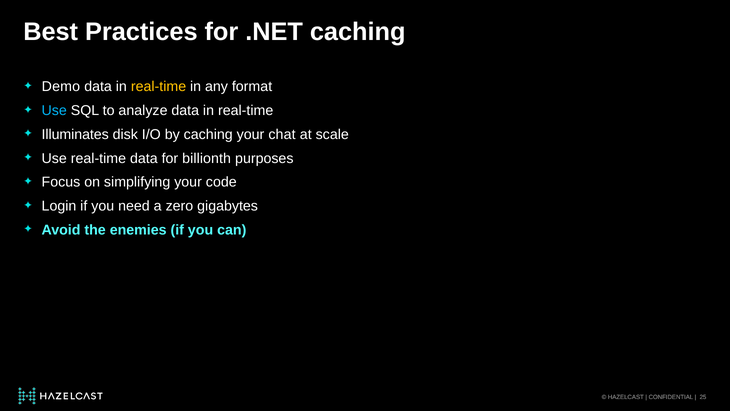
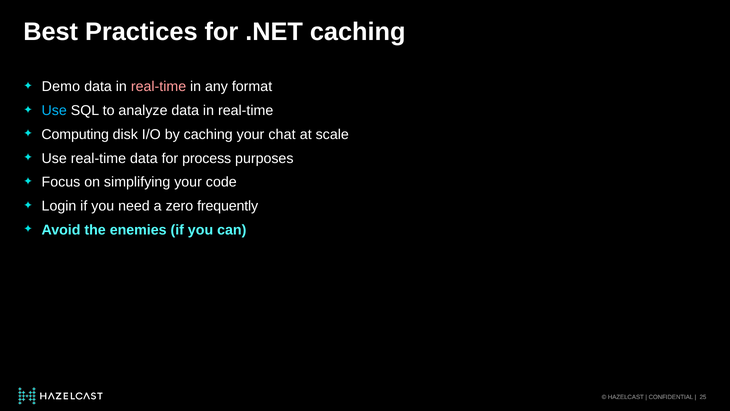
real-time at (159, 87) colour: yellow -> pink
Illuminates: Illuminates -> Computing
billionth: billionth -> process
gigabytes: gigabytes -> frequently
